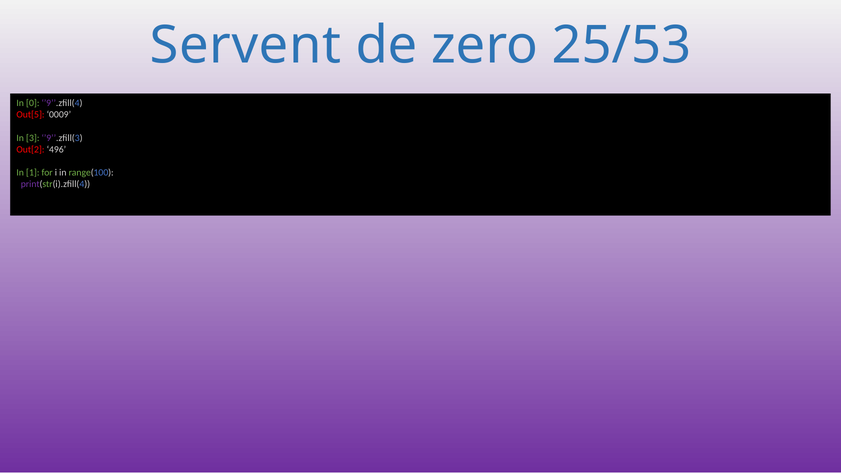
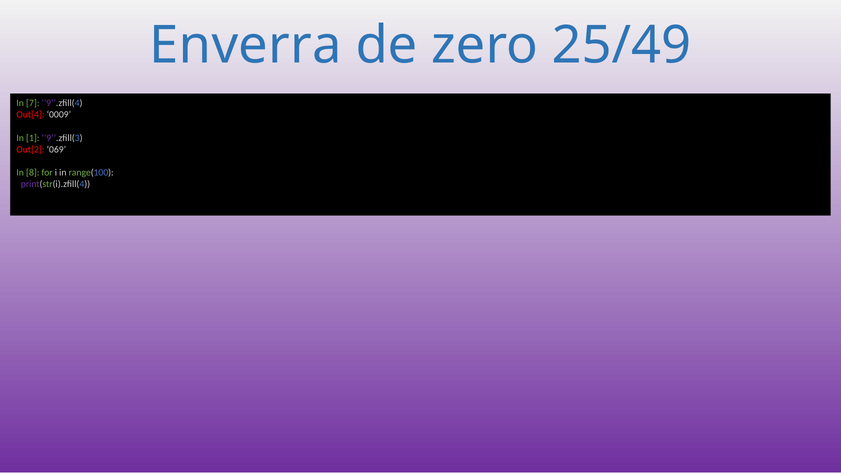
Servent: Servent -> Enverra
25/53: 25/53 -> 25/49
0: 0 -> 7
Out[5: Out[5 -> Out[4
3: 3 -> 1
496: 496 -> 069
1: 1 -> 8
